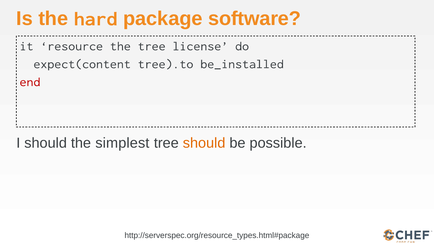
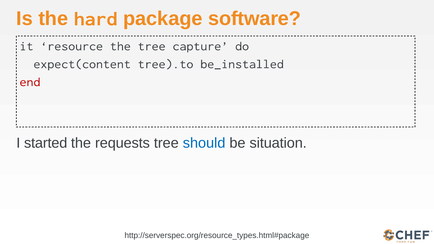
license: license -> capture
I should: should -> started
simplest: simplest -> requests
should at (204, 143) colour: orange -> blue
possible: possible -> situation
